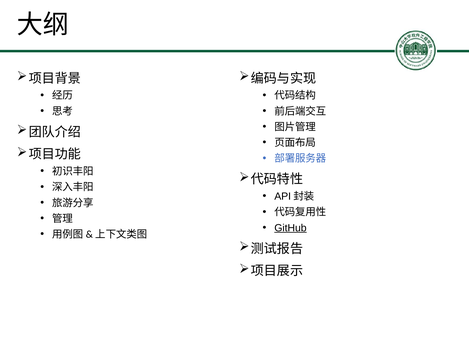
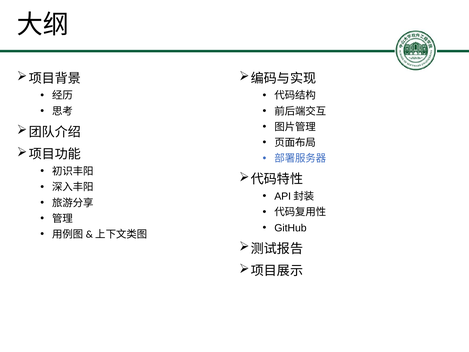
GitHub underline: present -> none
